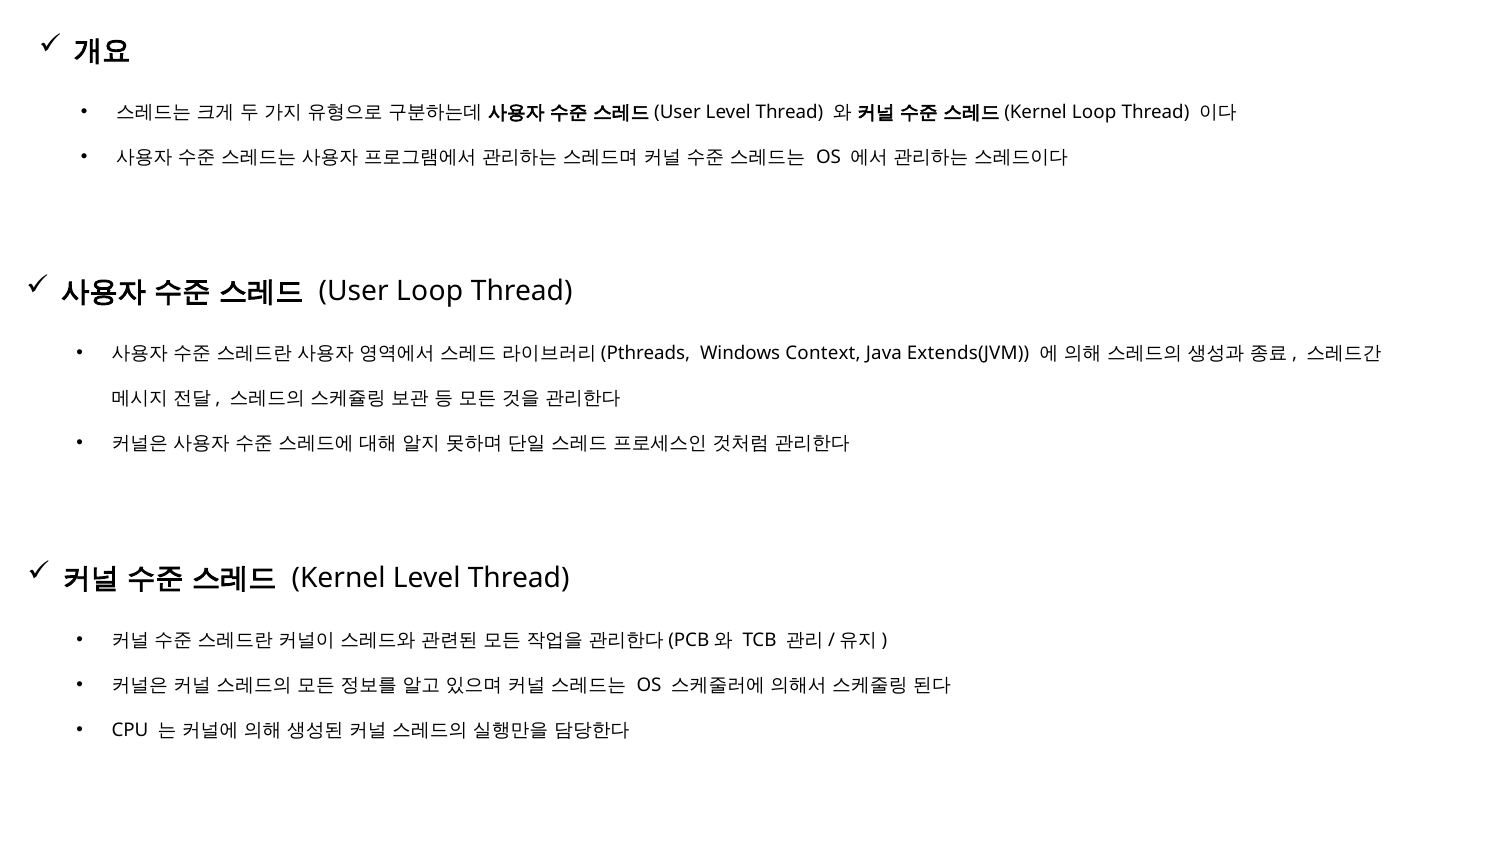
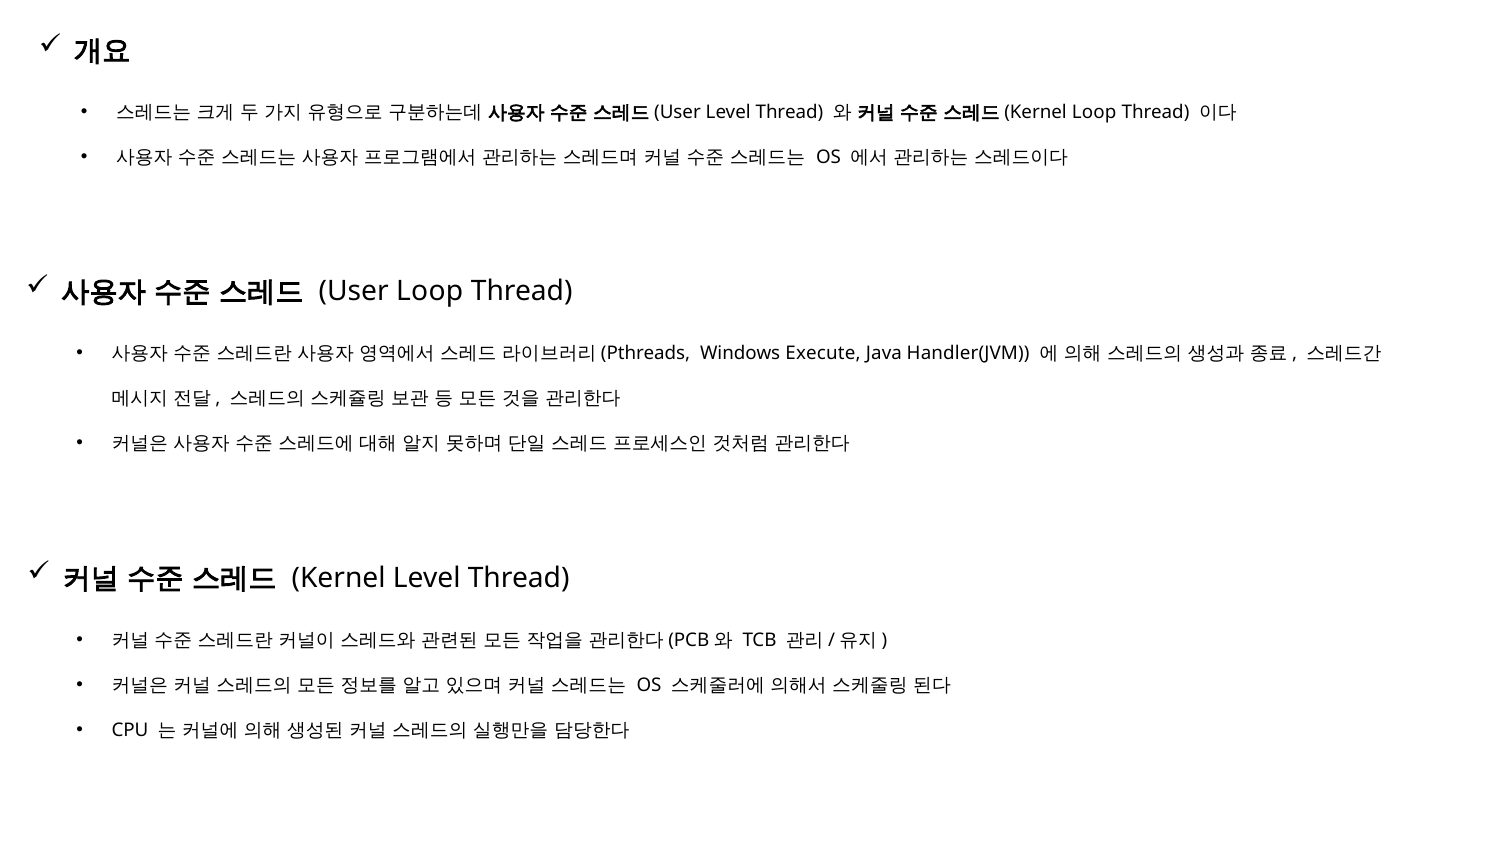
Context: Context -> Execute
Extends(JVM: Extends(JVM -> Handler(JVM
